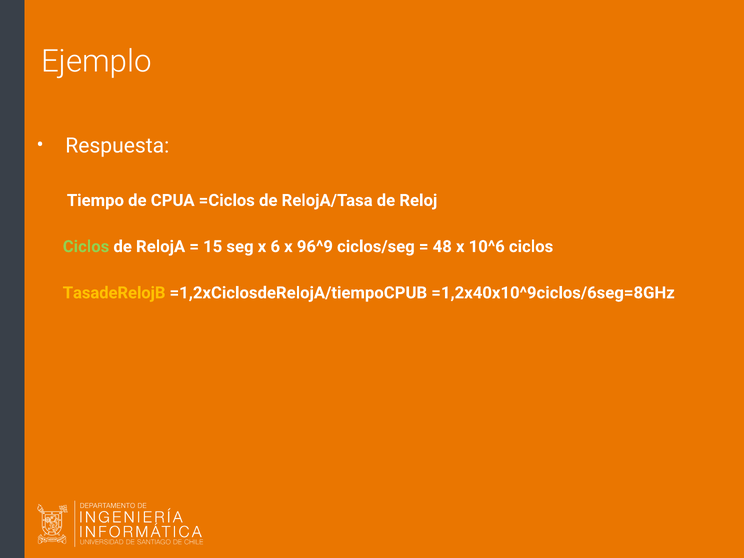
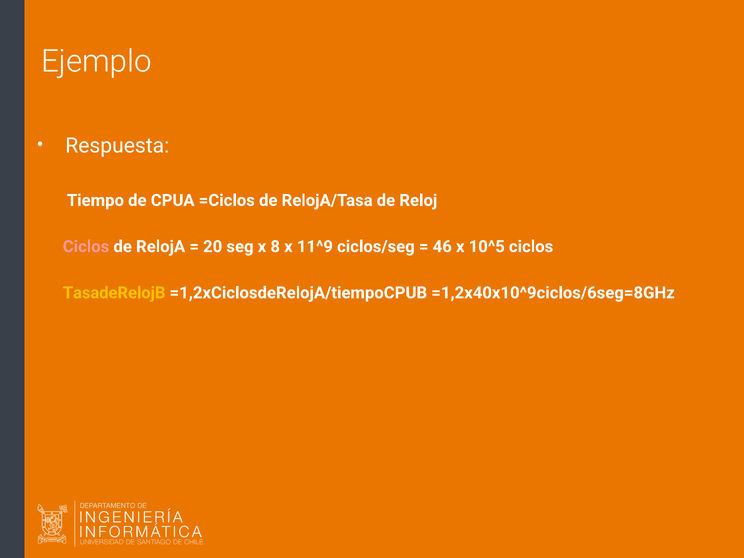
Ciclos at (86, 247) colour: light green -> pink
15: 15 -> 20
6: 6 -> 8
96^9: 96^9 -> 11^9
48: 48 -> 46
10^6: 10^6 -> 10^5
